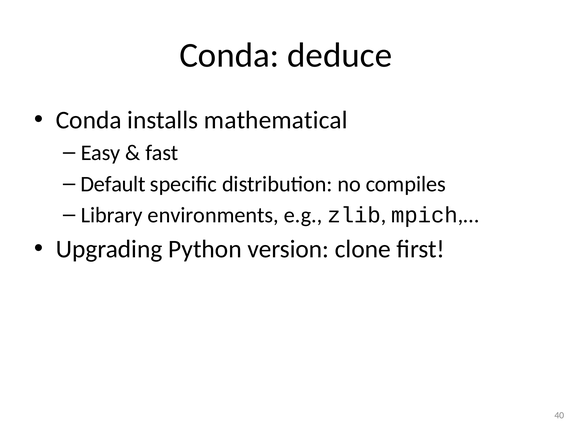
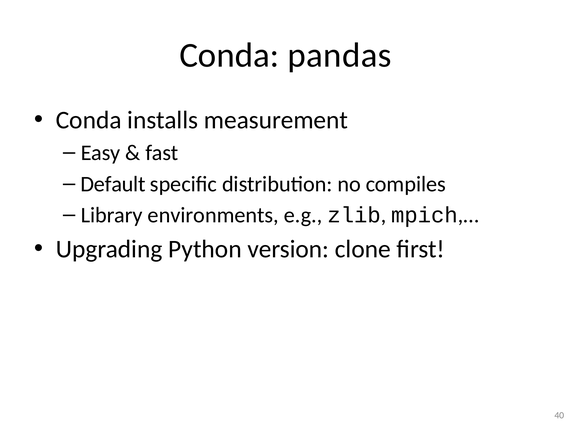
deduce: deduce -> pandas
mathematical: mathematical -> measurement
